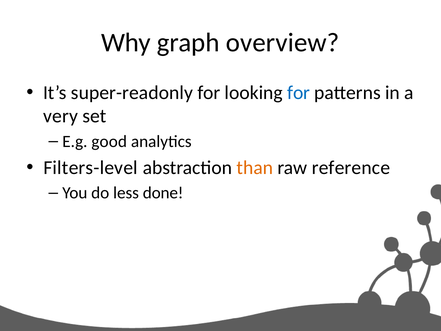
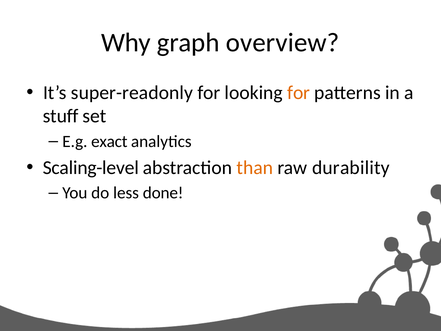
for at (299, 93) colour: blue -> orange
very: very -> stuff
good: good -> exact
Filters-level: Filters-level -> Scaling-level
reference: reference -> durability
